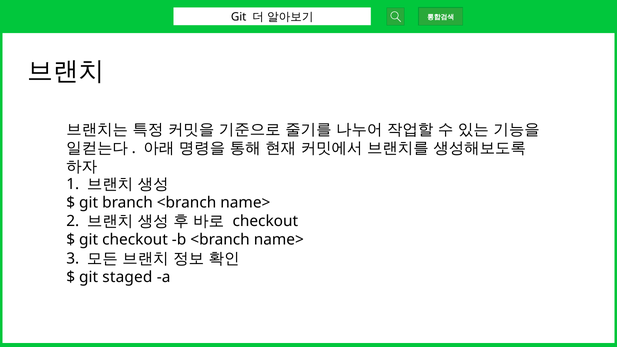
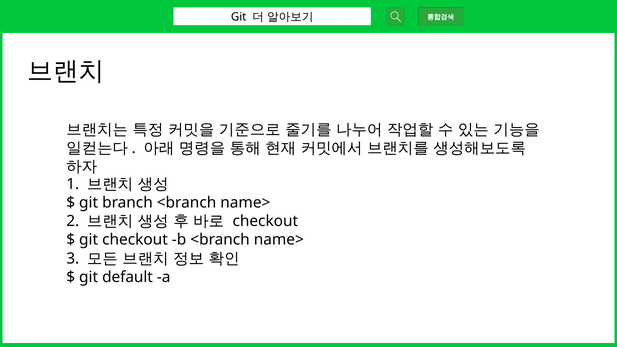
staged: staged -> default
